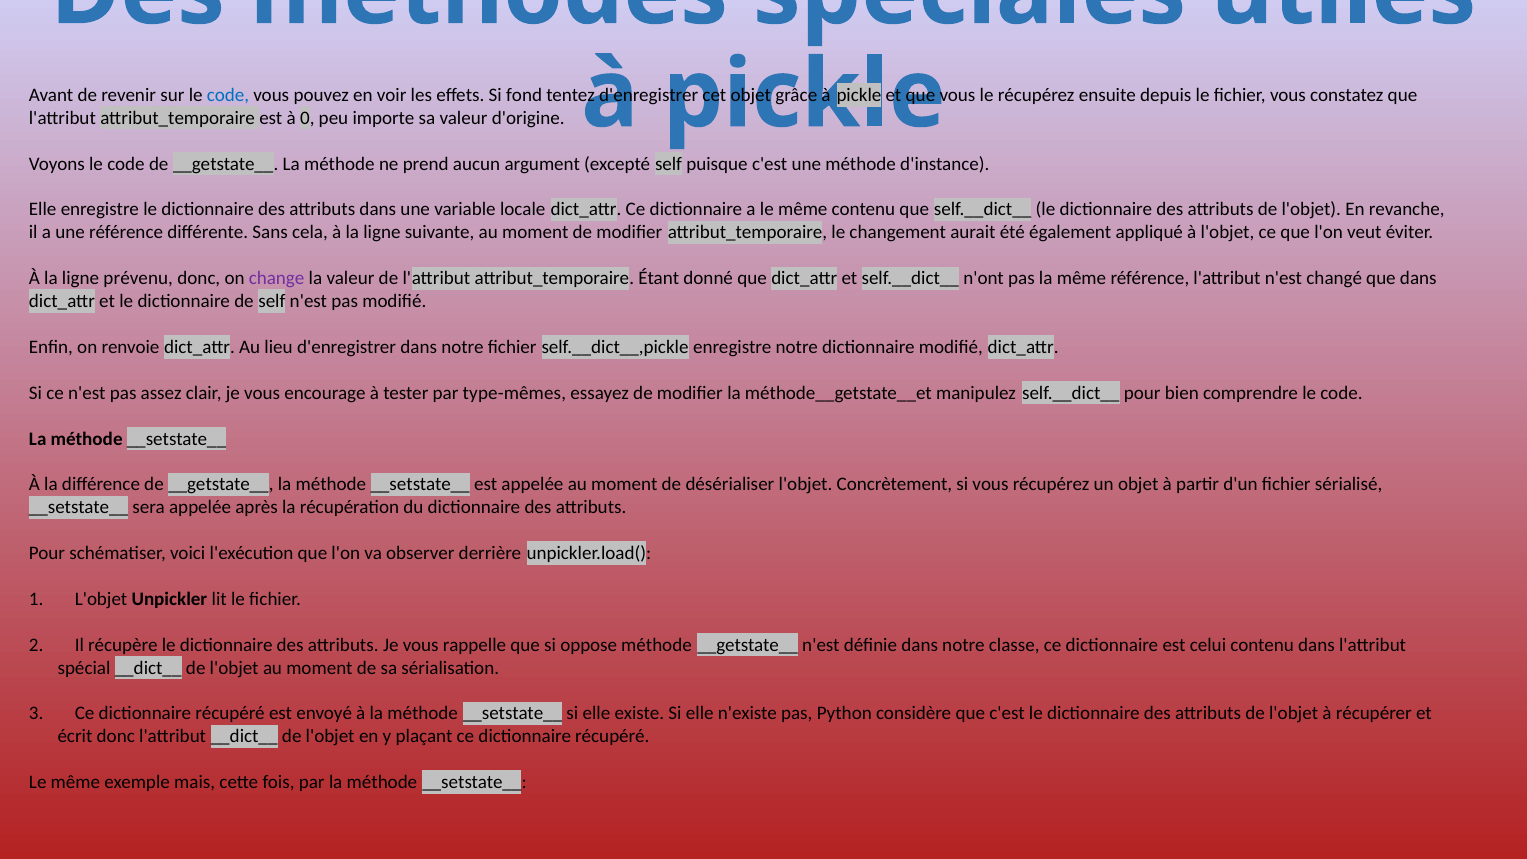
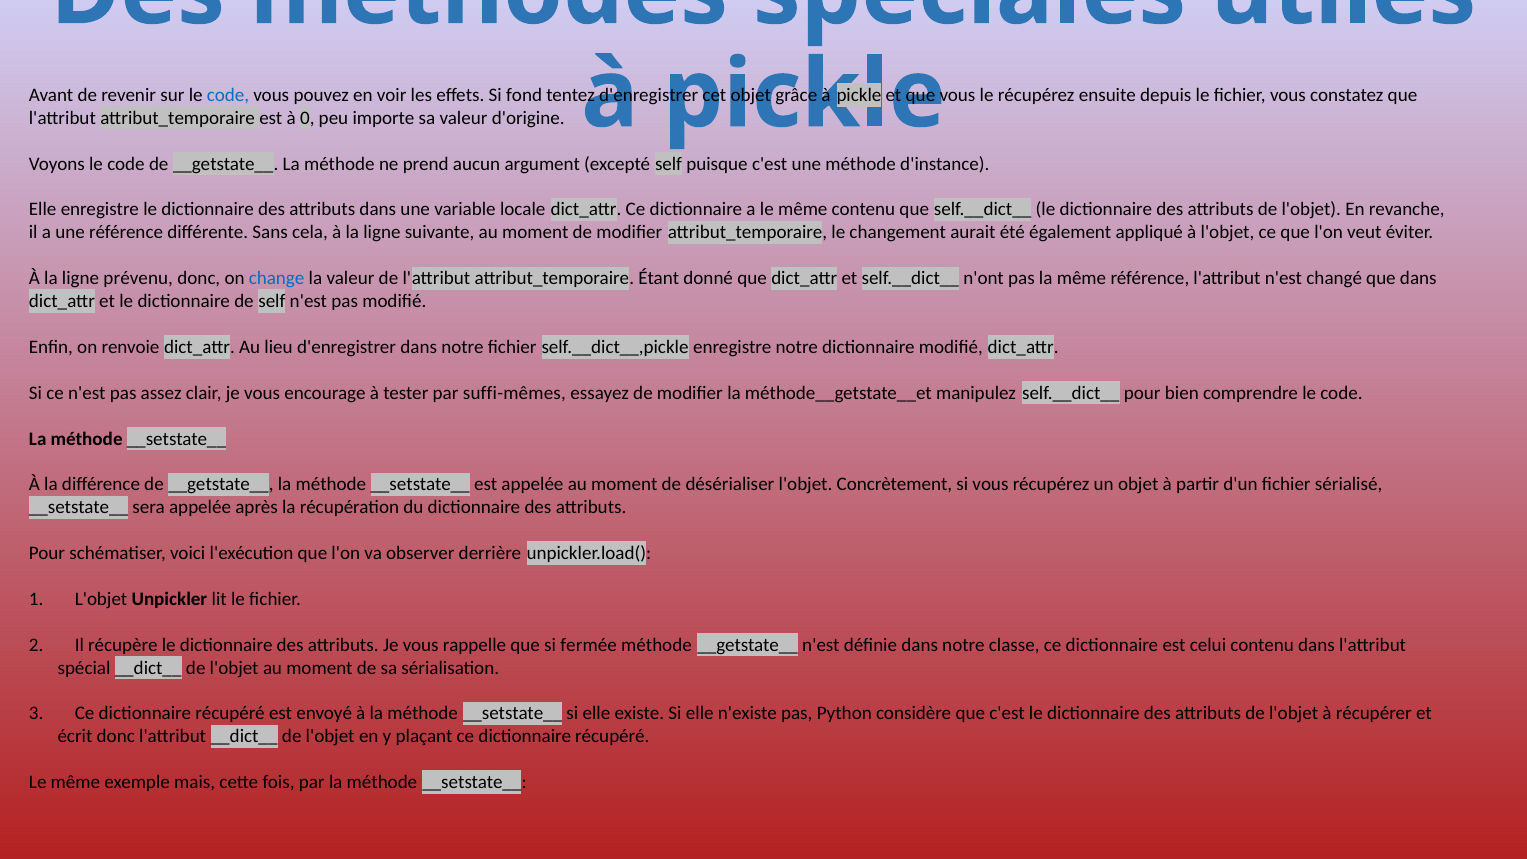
change colour: purple -> blue
type-mêmes: type-mêmes -> suffi-mêmes
oppose: oppose -> fermée
